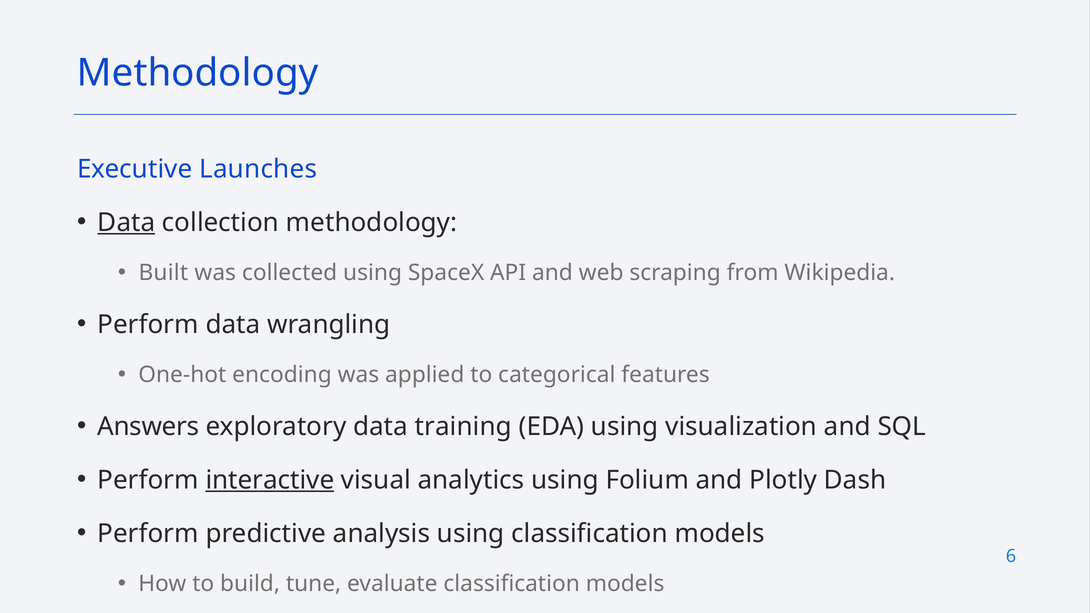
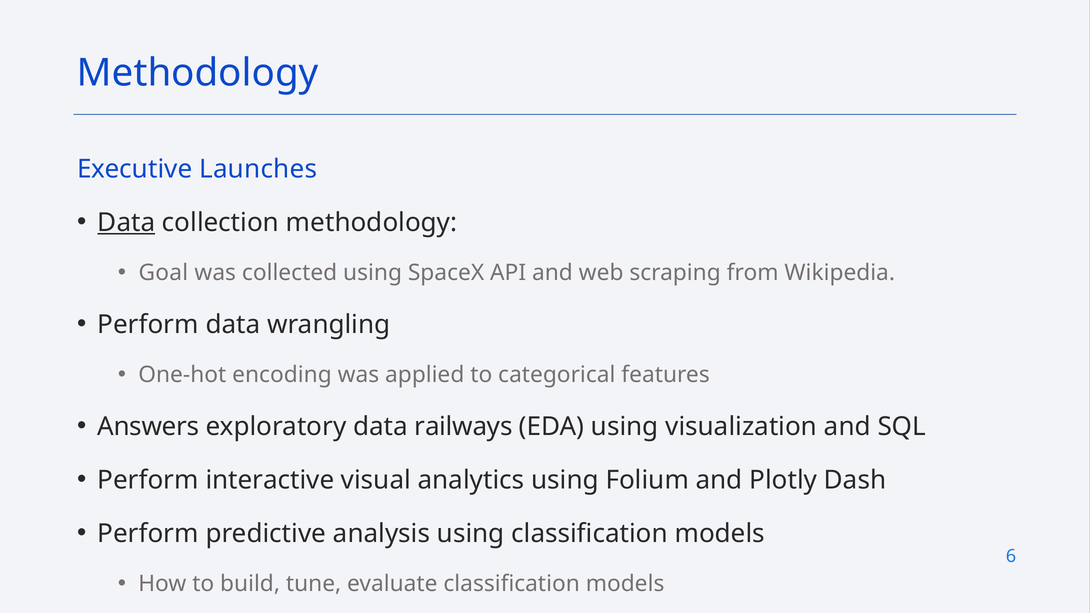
Built: Built -> Goal
training: training -> railways
interactive underline: present -> none
